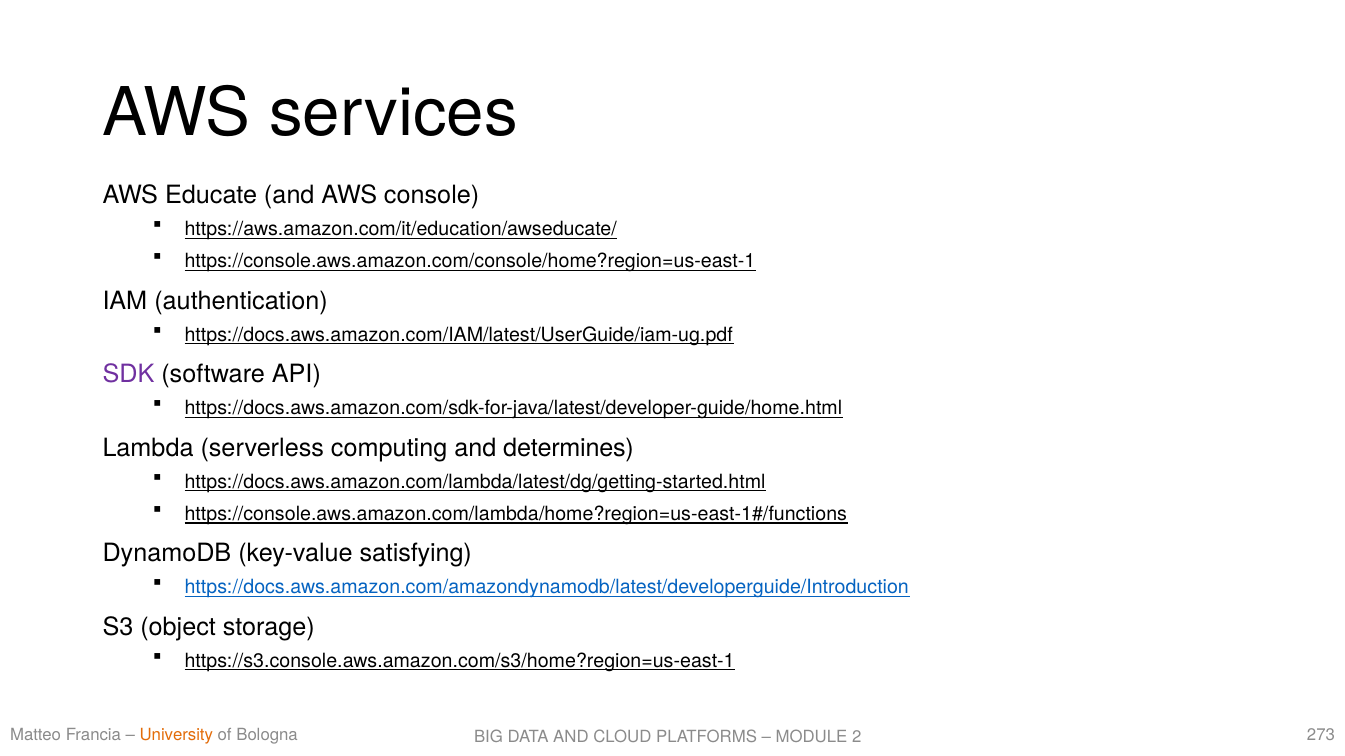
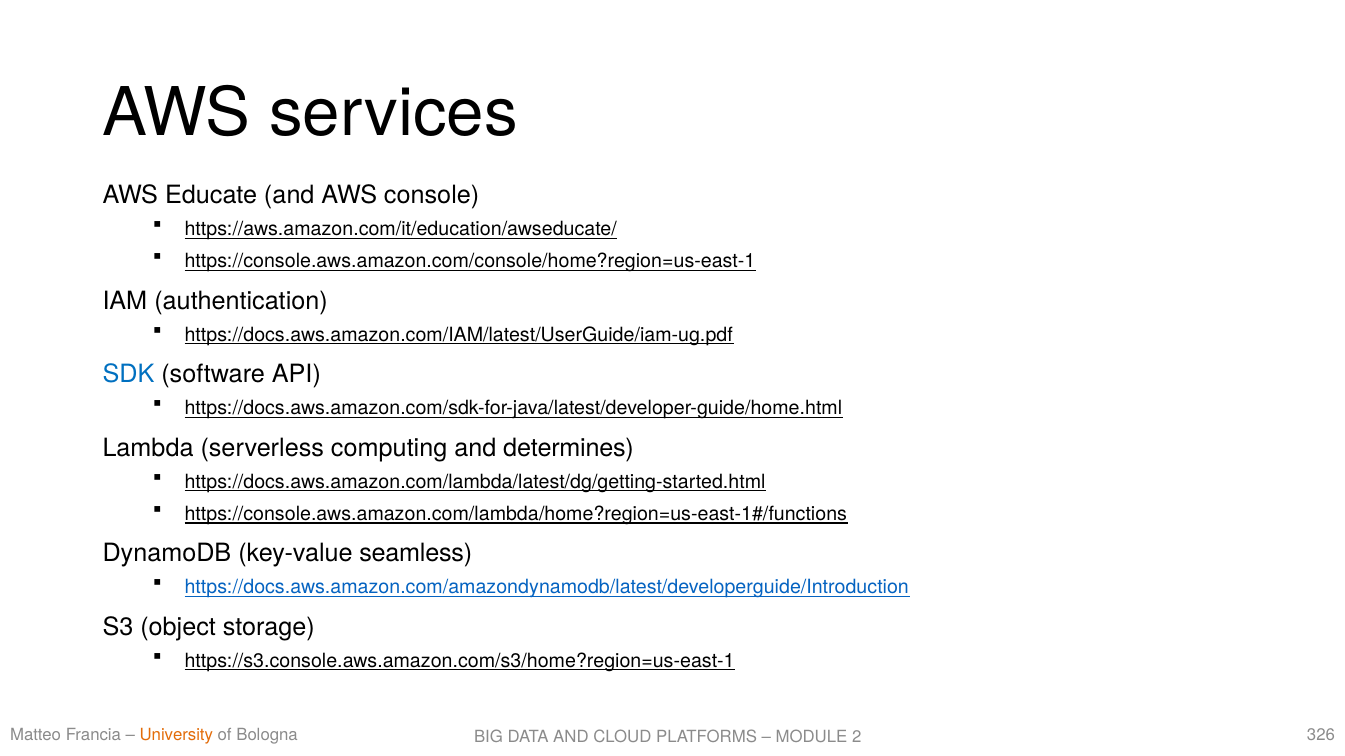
SDK colour: purple -> blue
satisfying: satisfying -> seamless
273: 273 -> 326
